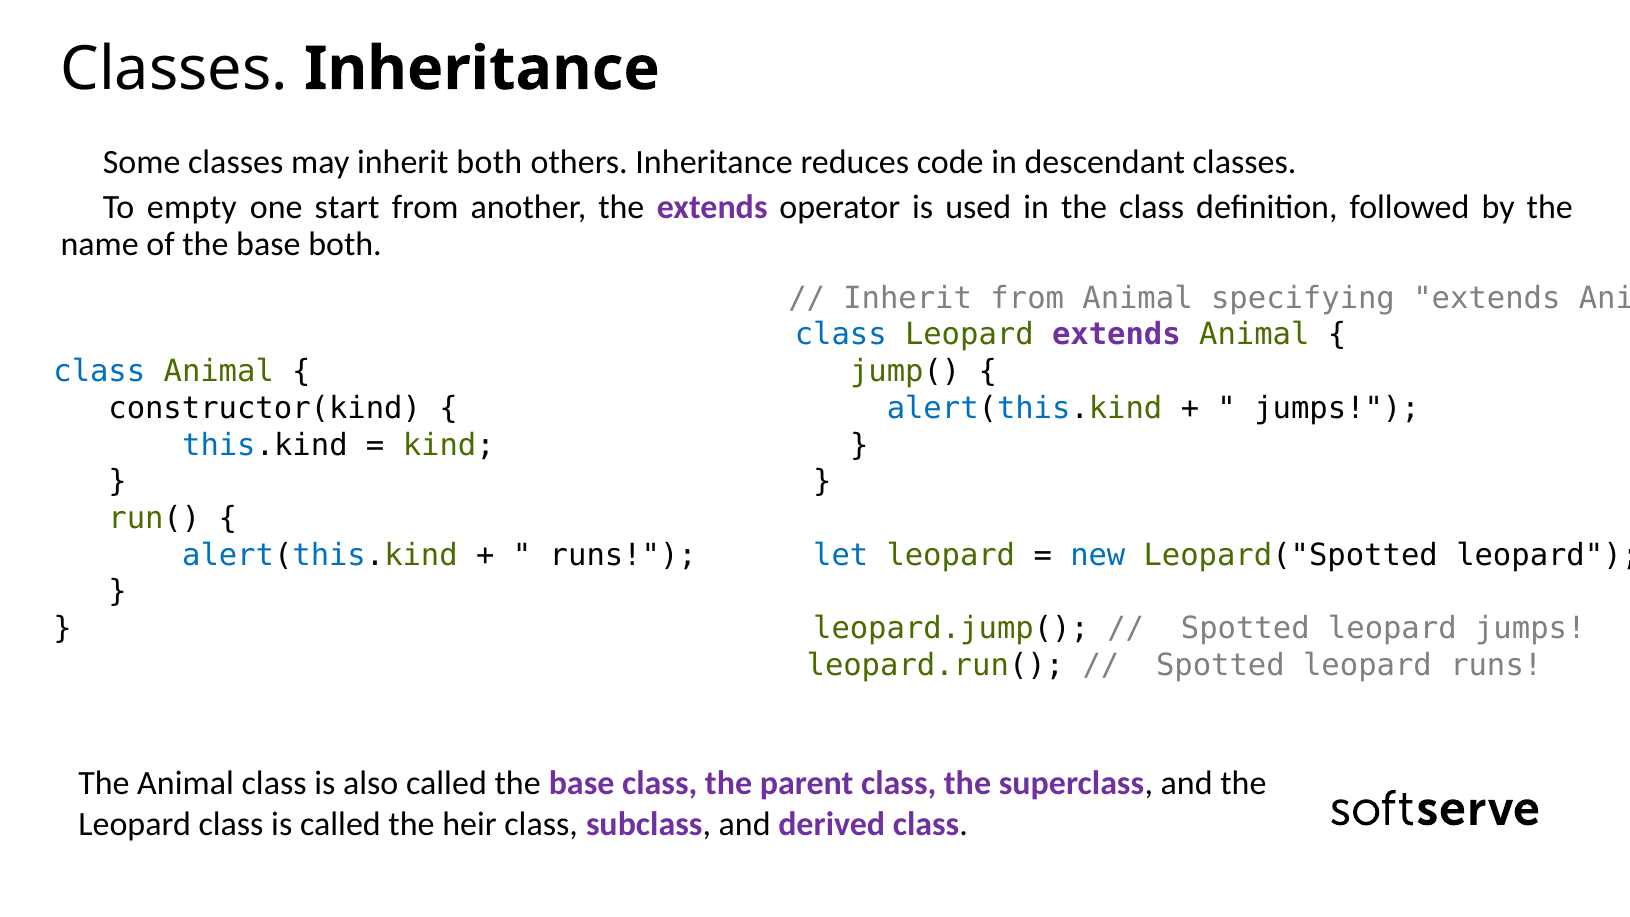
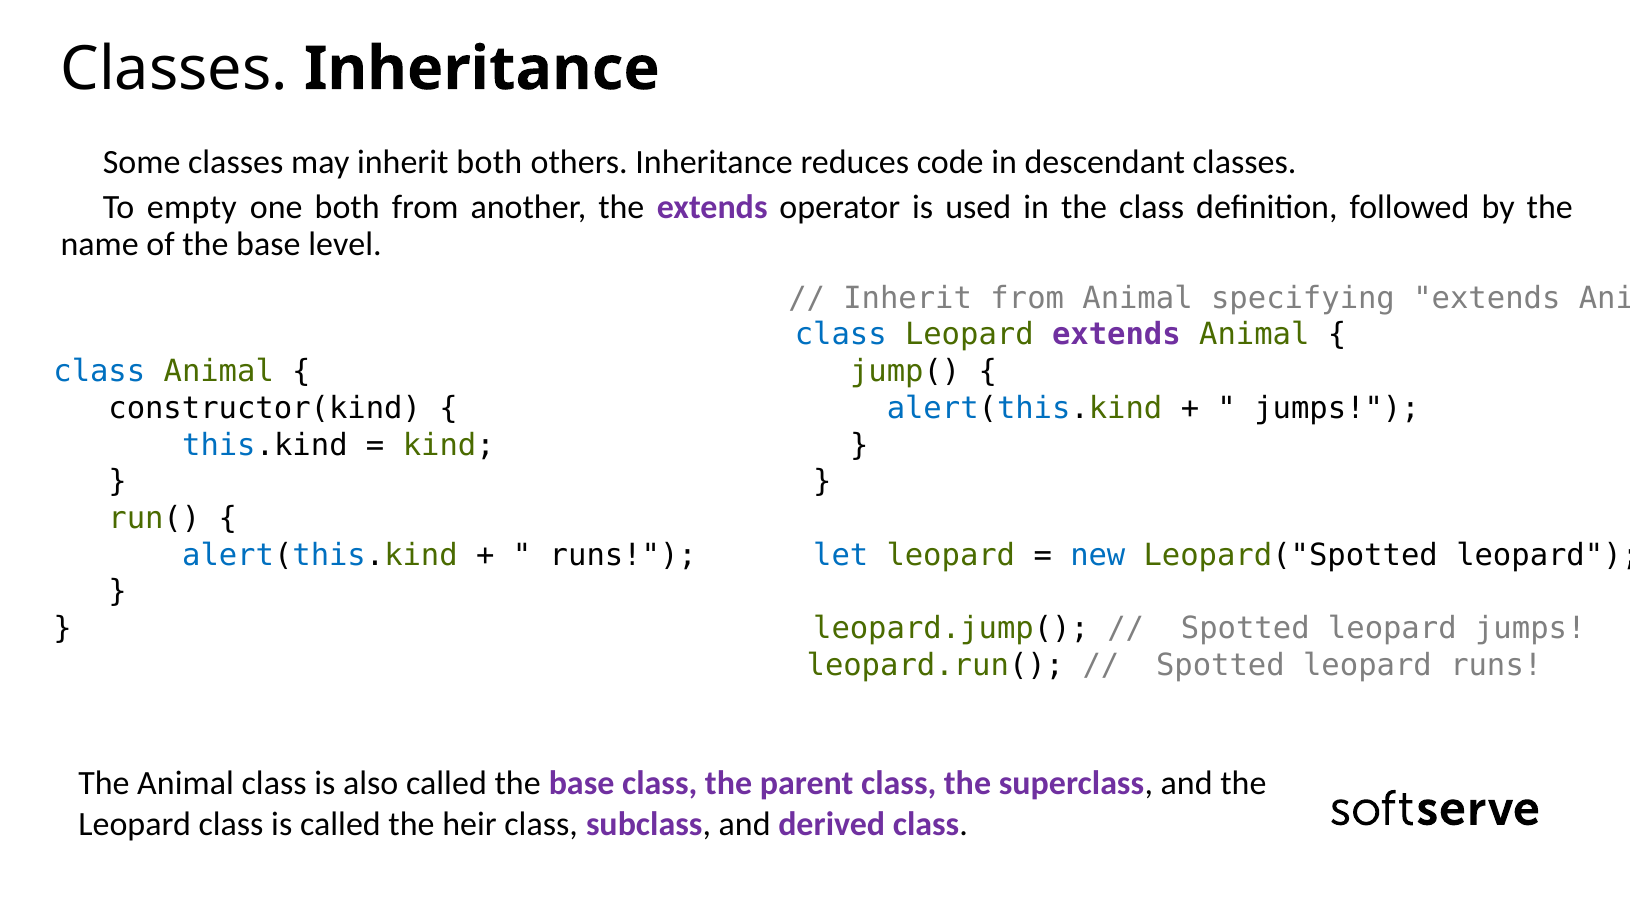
one start: start -> both
base both: both -> level
